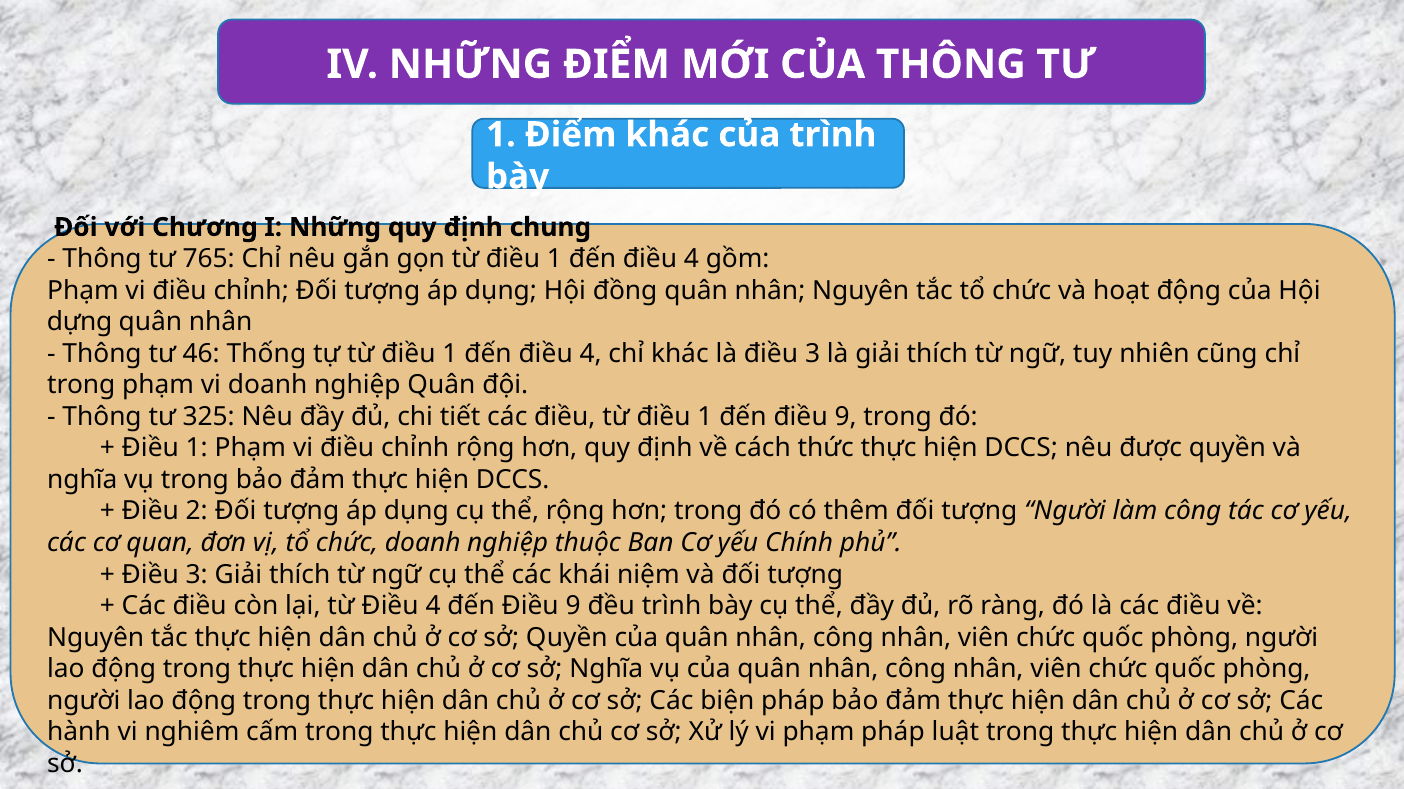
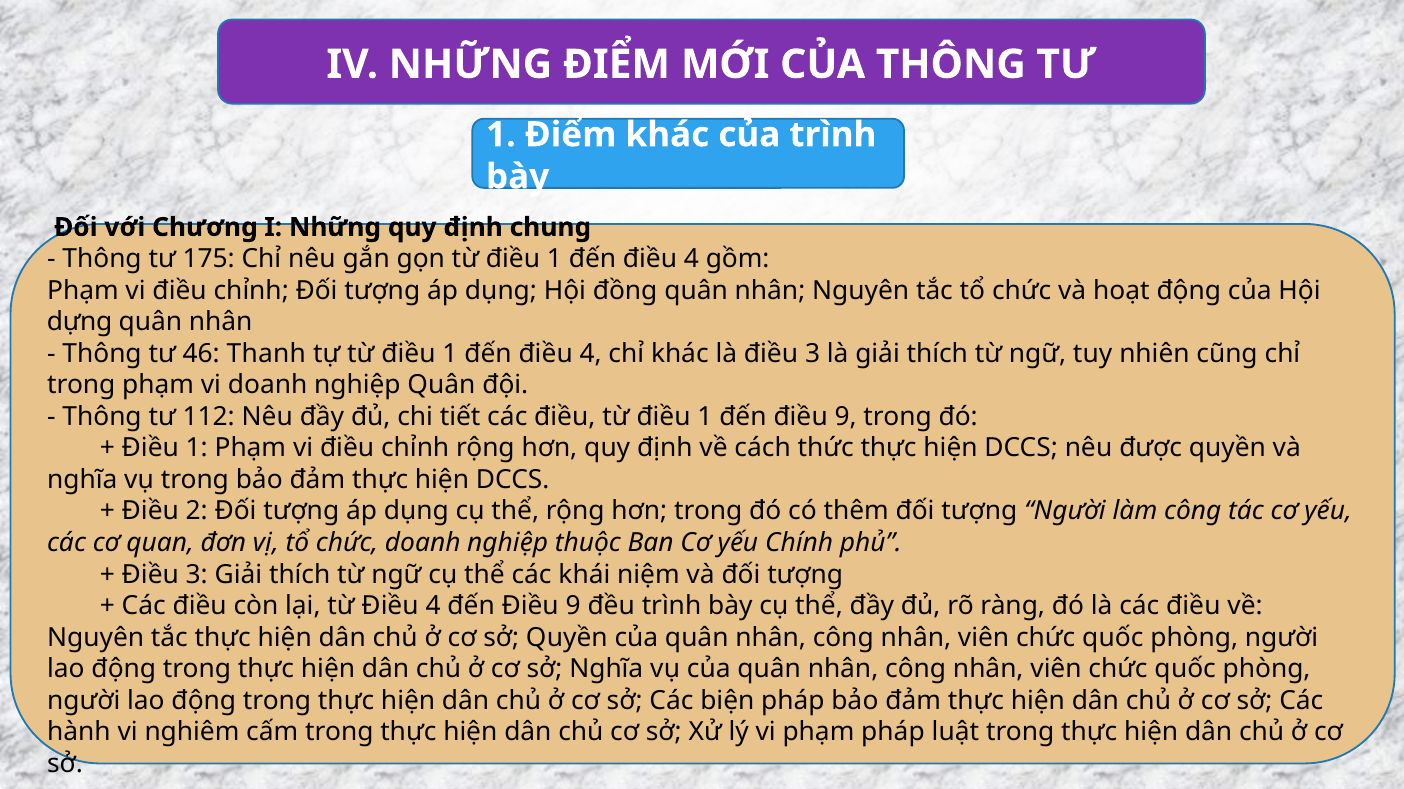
765: 765 -> 175
Thống: Thống -> Thanh
325: 325 -> 112
